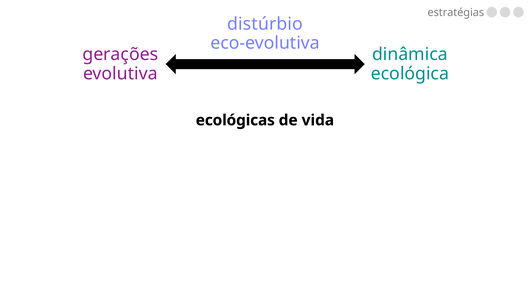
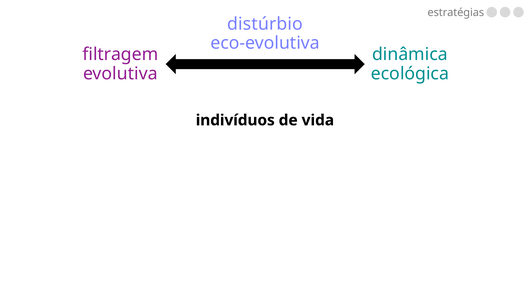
gerações: gerações -> filtragem
ecológicas: ecológicas -> indivíduos
